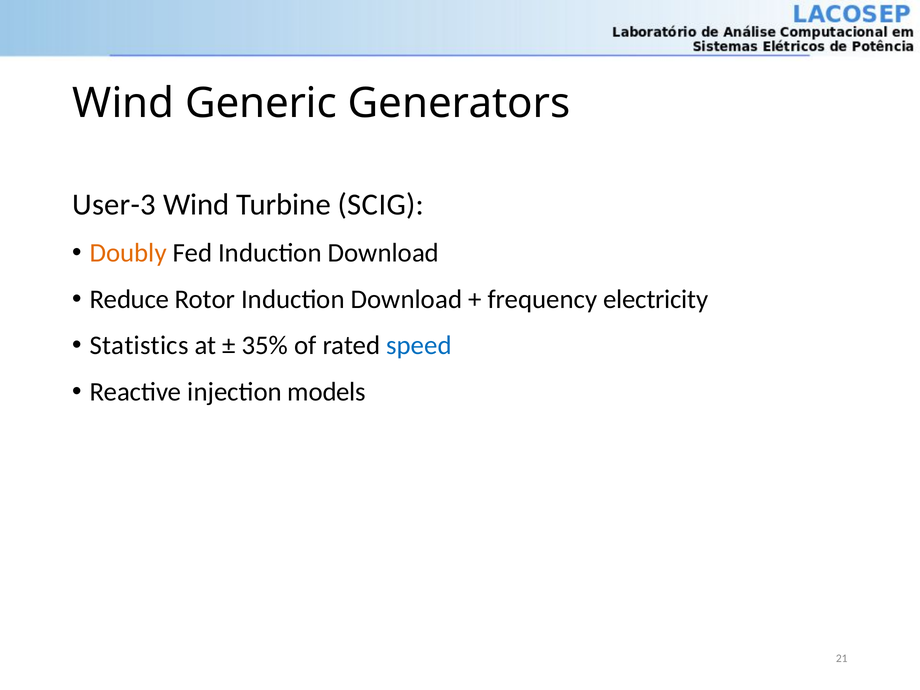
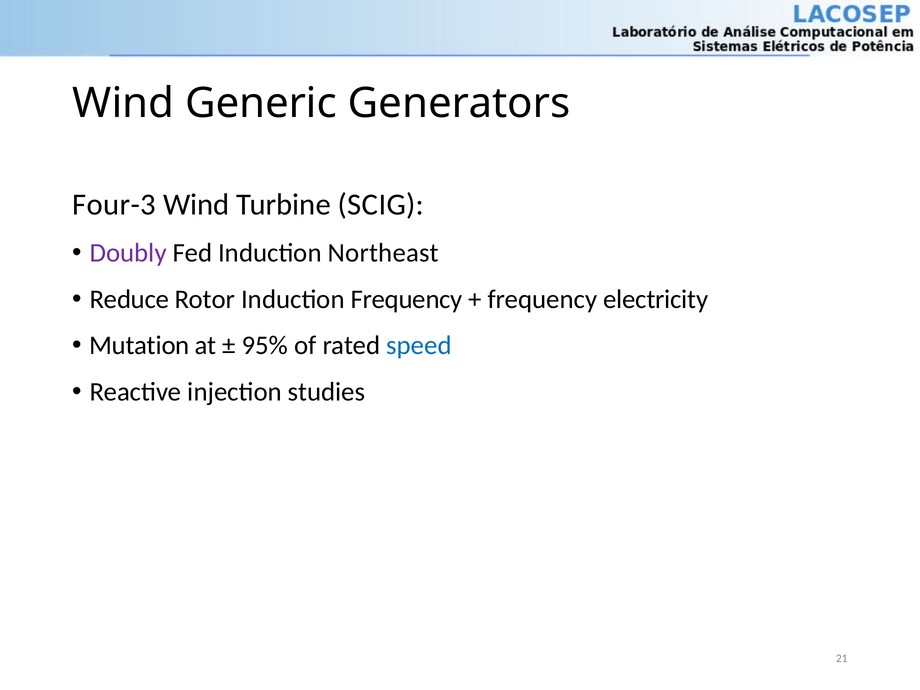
User-3: User-3 -> Four-3
Doubly colour: orange -> purple
Fed Induction Download: Download -> Northeast
Rotor Induction Download: Download -> Frequency
Statistics: Statistics -> Mutation
35%: 35% -> 95%
models: models -> studies
